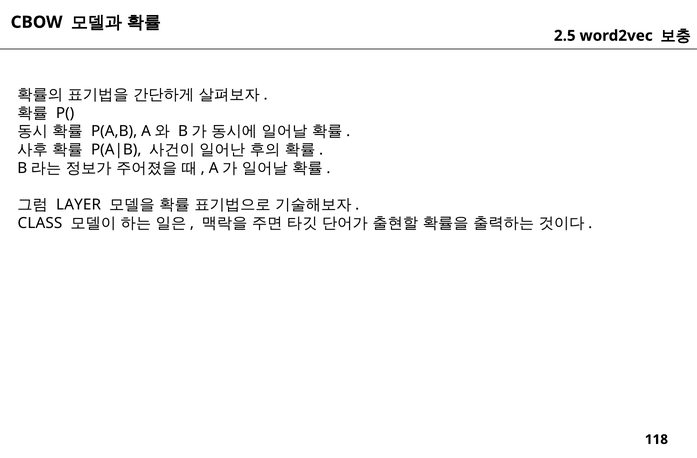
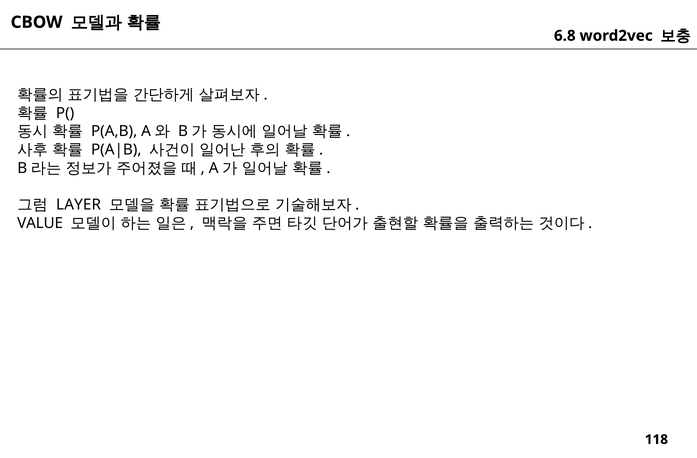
2.5: 2.5 -> 6.8
CLASS: CLASS -> VALUE
